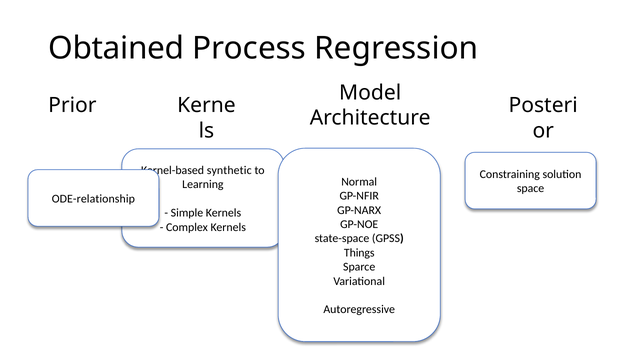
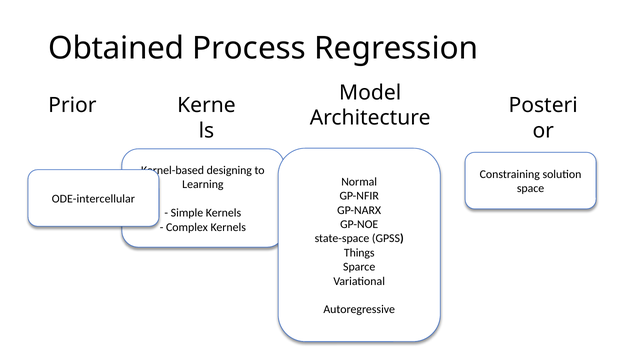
synthetic: synthetic -> designing
ODE-relationship: ODE-relationship -> ODE-intercellular
